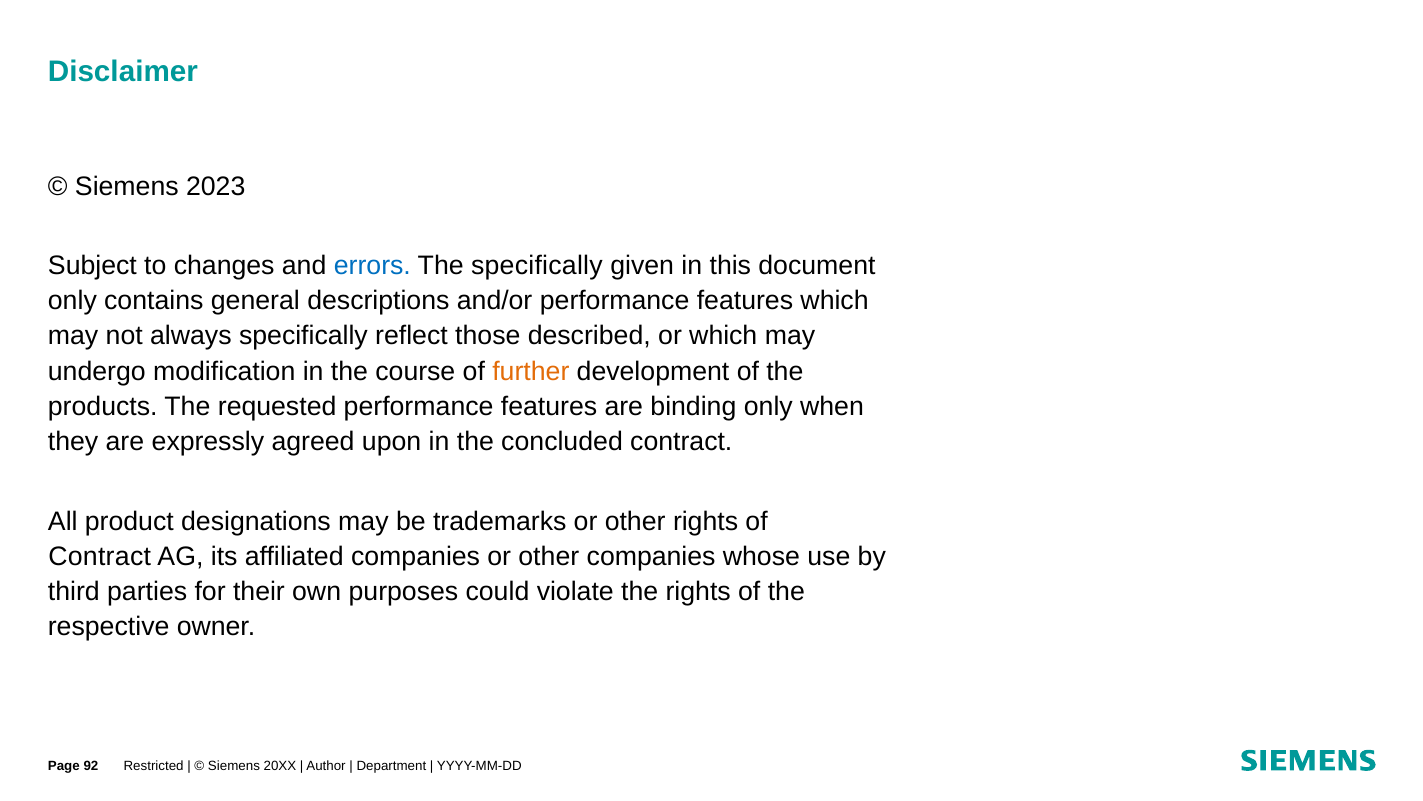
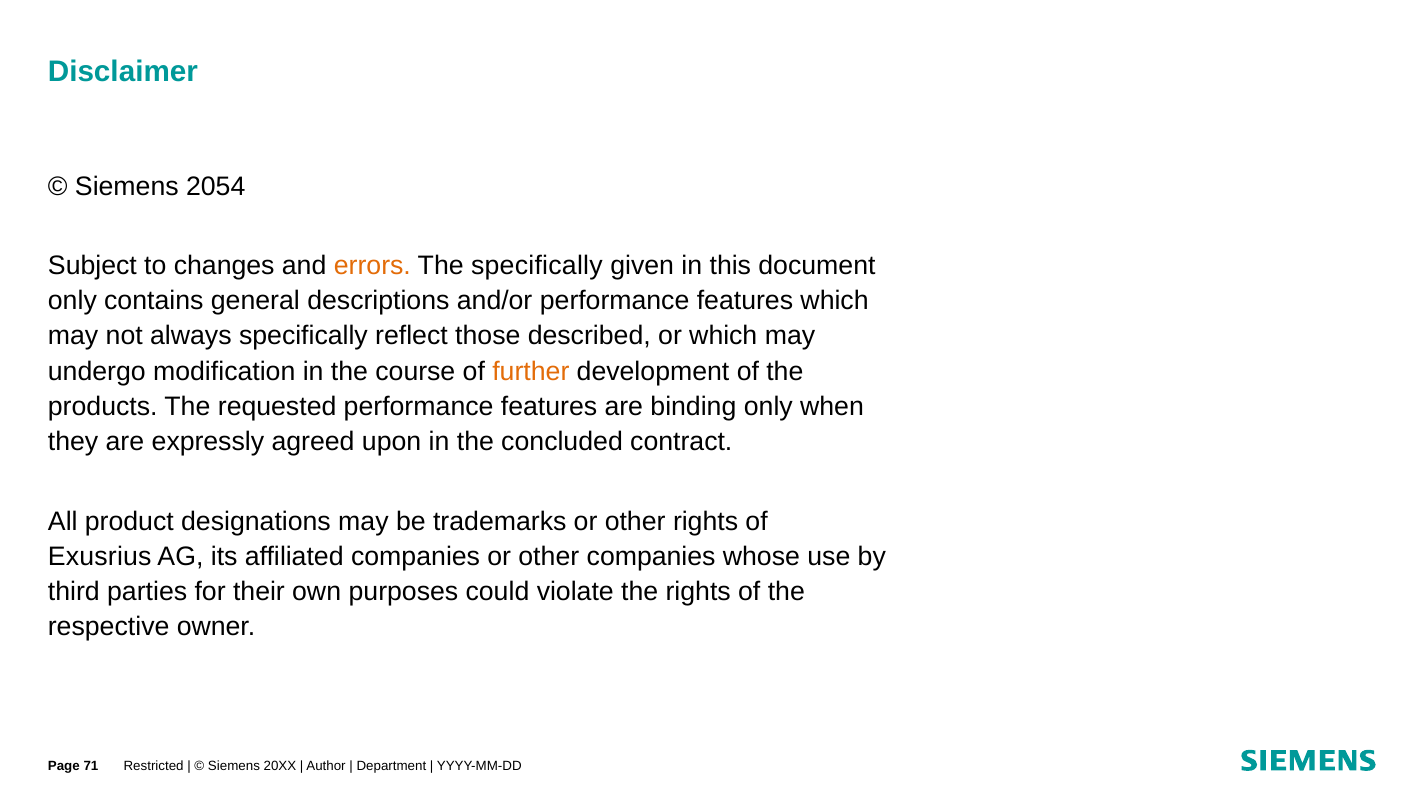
2023: 2023 -> 2054
errors colour: blue -> orange
Contract at (100, 556): Contract -> Exusrius
92: 92 -> 71
